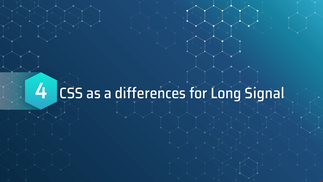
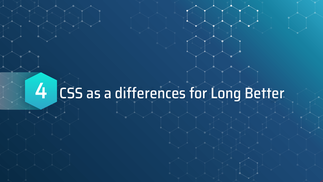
Signal: Signal -> Better
